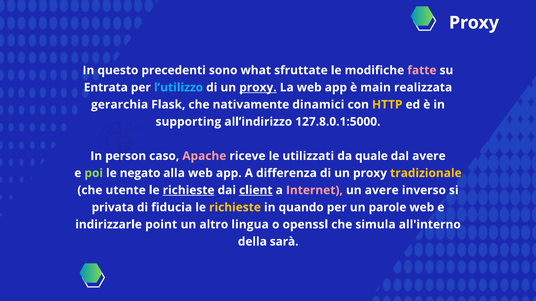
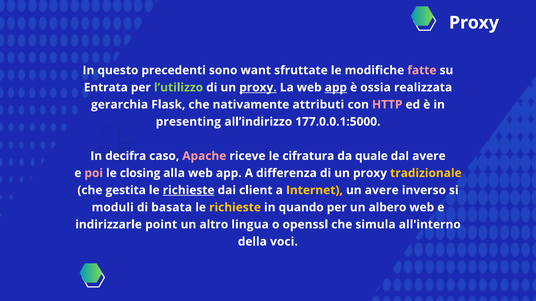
what: what -> want
l’utilizzo colour: light blue -> light green
app at (336, 88) underline: none -> present
main: main -> ossia
dinamici: dinamici -> attributi
HTTP colour: yellow -> pink
supporting: supporting -> presenting
127.8.0.1:5000: 127.8.0.1:5000 -> 177.0.0.1:5000
person: person -> decifra
utilizzati: utilizzati -> cifratura
poi colour: light green -> pink
negato: negato -> closing
utente: utente -> gestita
client underline: present -> none
Internet colour: pink -> yellow
privata: privata -> moduli
fiducia: fiducia -> basata
parole: parole -> albero
sarà: sarà -> voci
